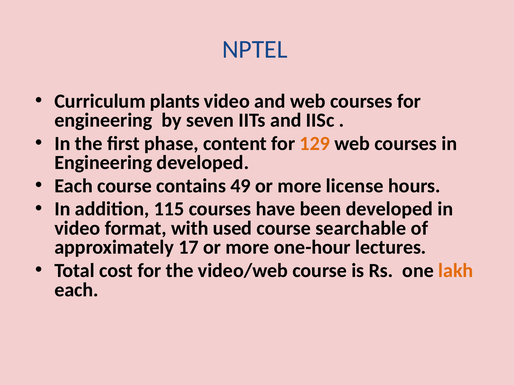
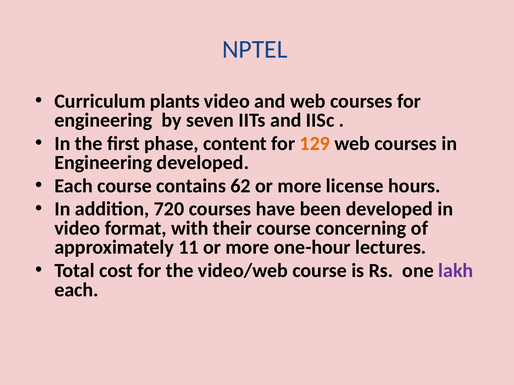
49: 49 -> 62
115: 115 -> 720
used: used -> their
searchable: searchable -> concerning
17: 17 -> 11
lakh colour: orange -> purple
